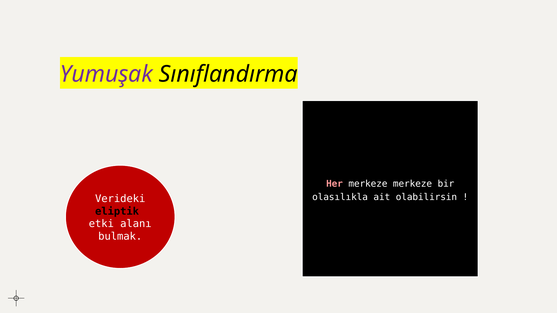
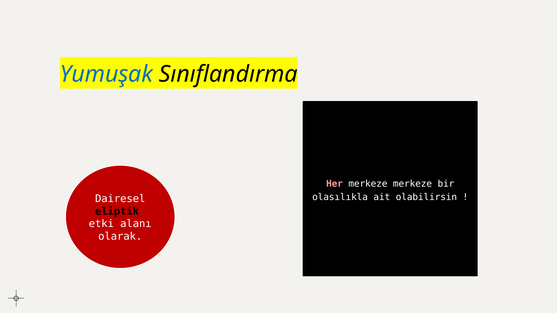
Yumuşak colour: purple -> blue
Verideki: Verideki -> Dairesel
bulmak: bulmak -> olarak
